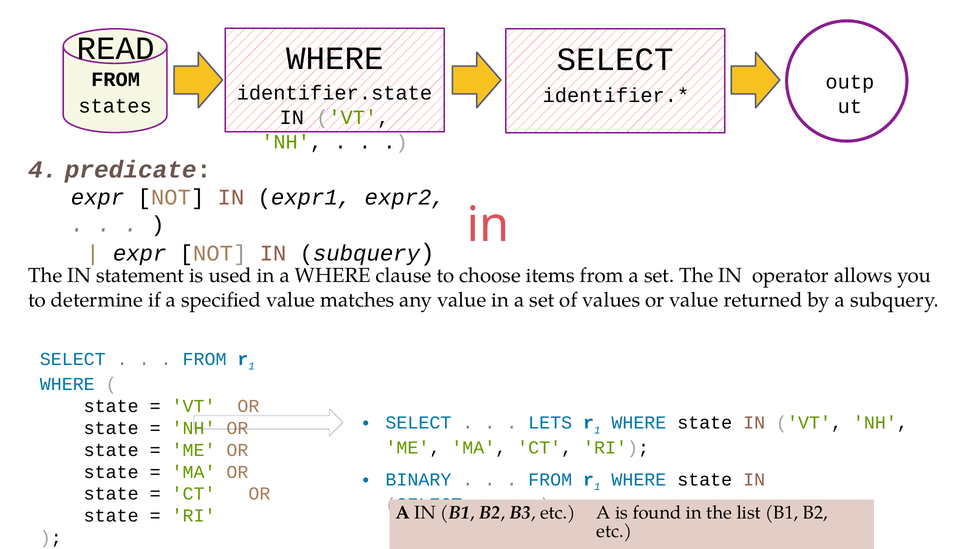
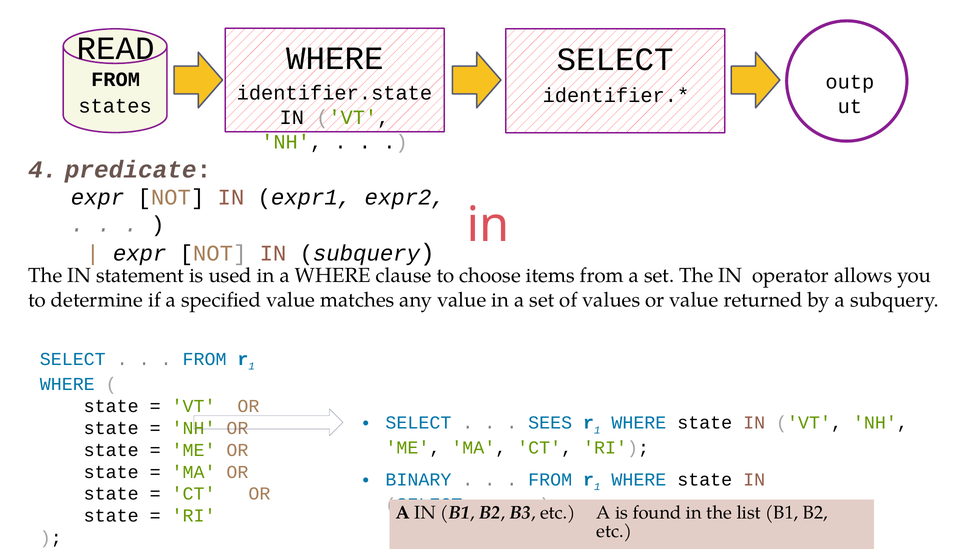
LETS: LETS -> SEES
